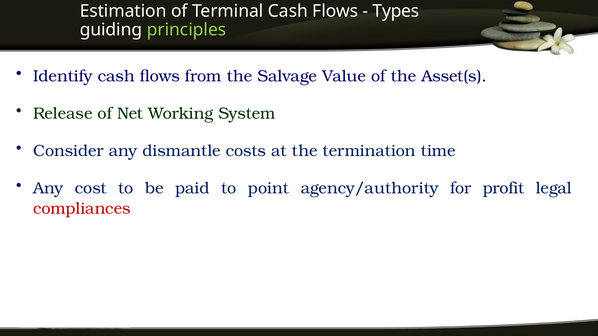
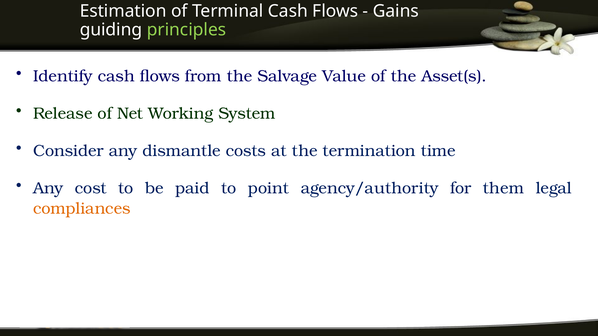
Types: Types -> Gains
profit: profit -> them
compliances colour: red -> orange
